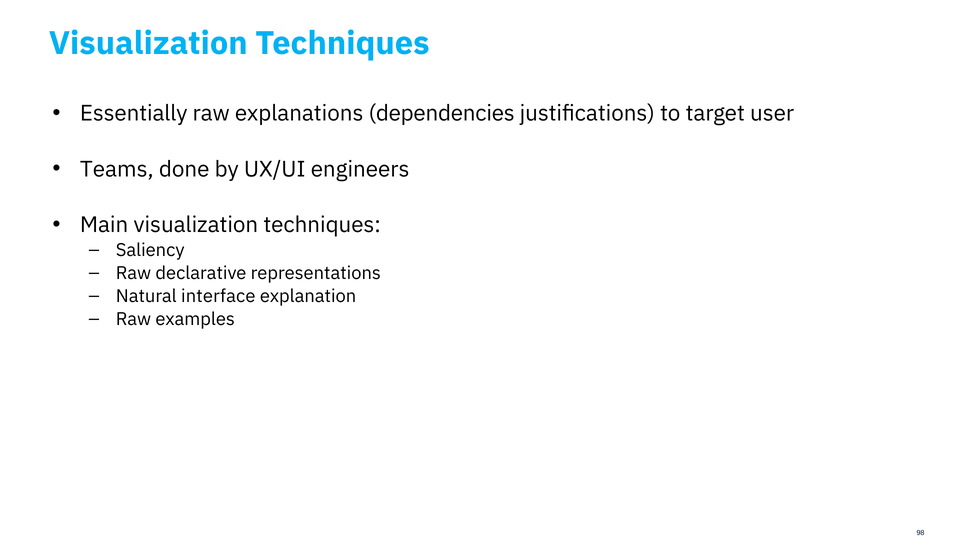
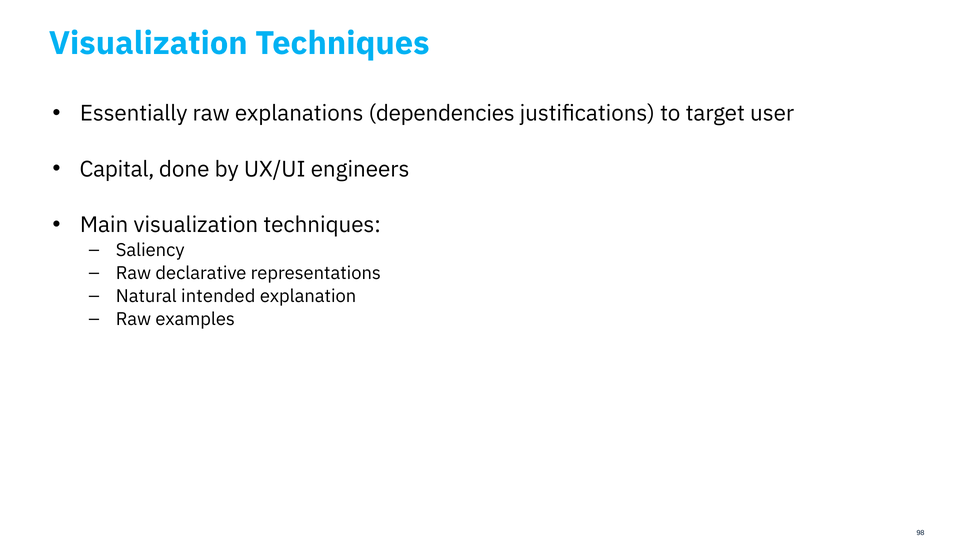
Teams: Teams -> Capital
interface: interface -> intended
